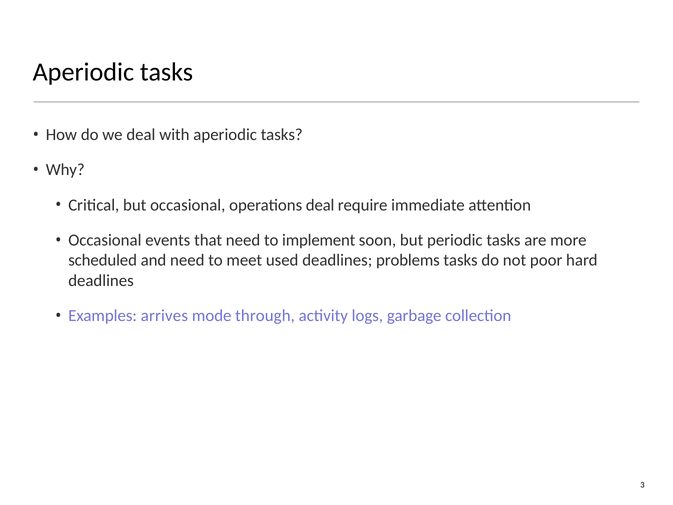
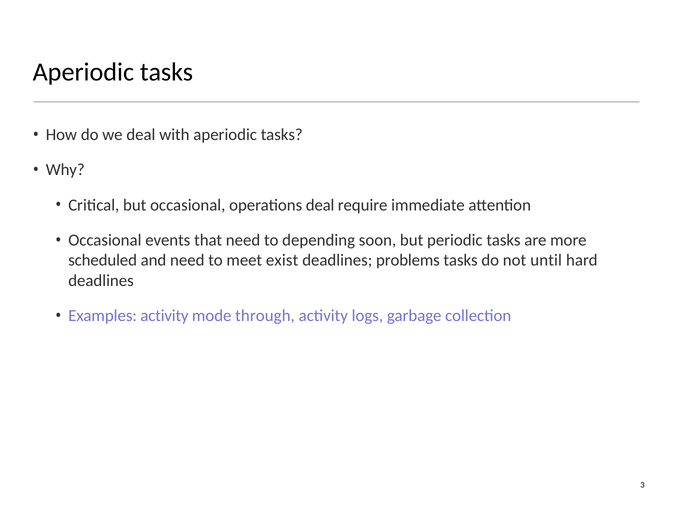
implement: implement -> depending
used: used -> exist
poor: poor -> until
Examples arrives: arrives -> activity
